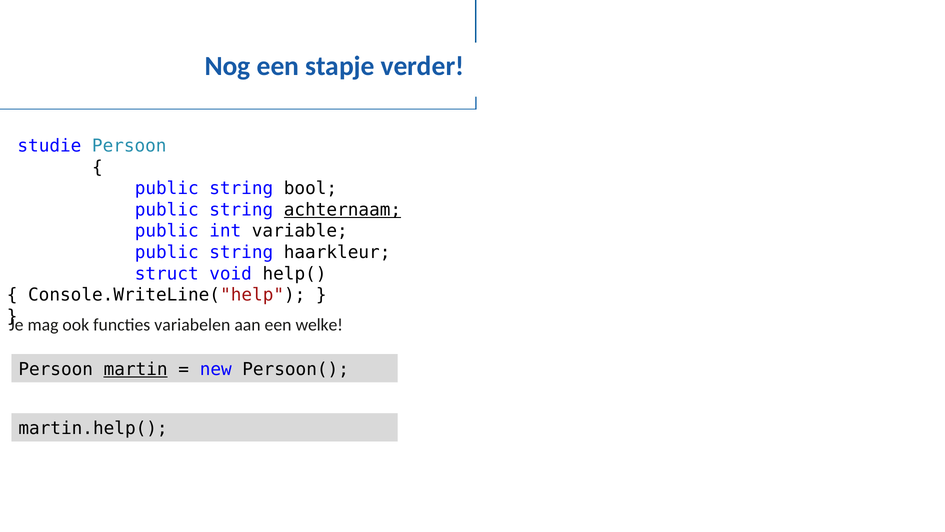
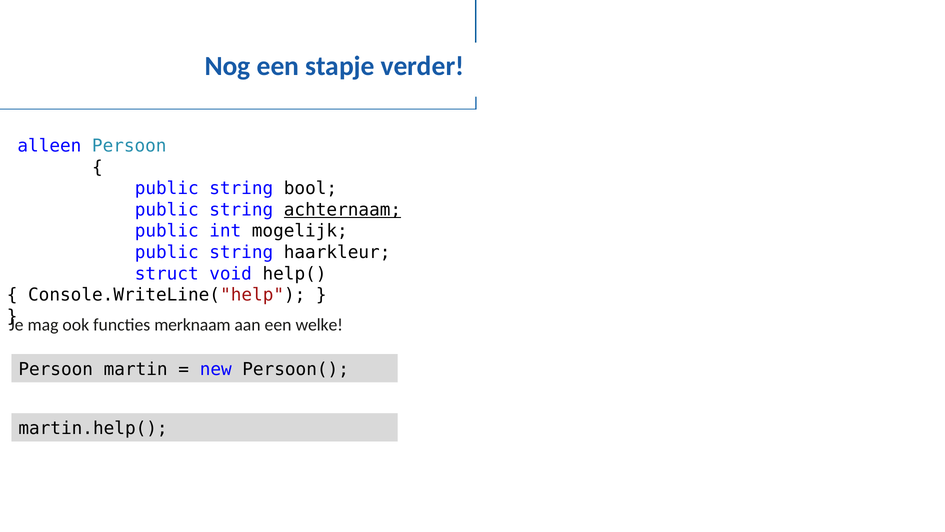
studie: studie -> alleen
variable: variable -> mogelijk
variabelen: variabelen -> merknaam
martin underline: present -> none
